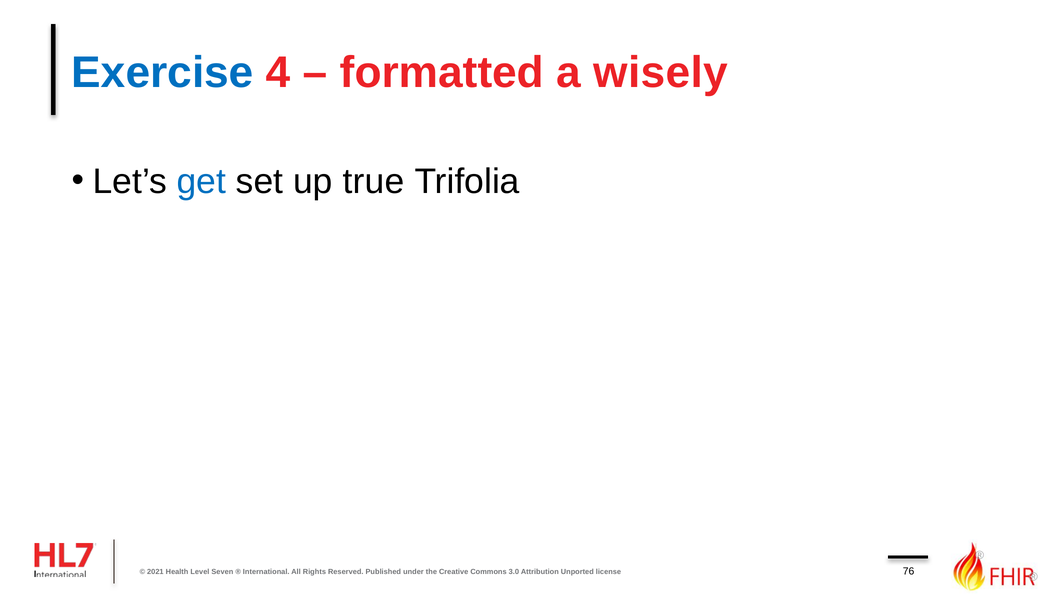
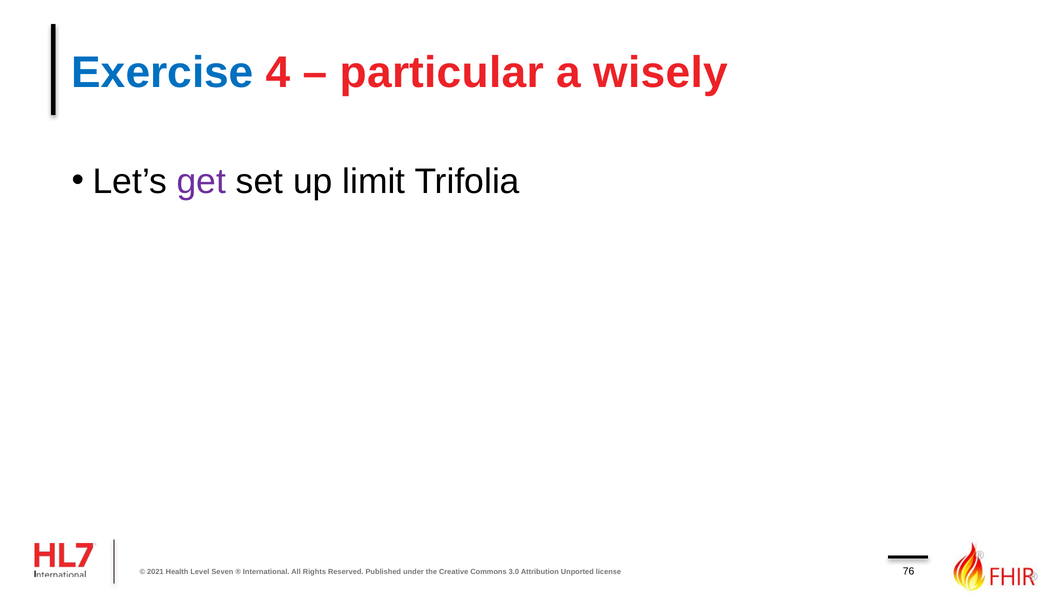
formatted: formatted -> particular
get colour: blue -> purple
true: true -> limit
